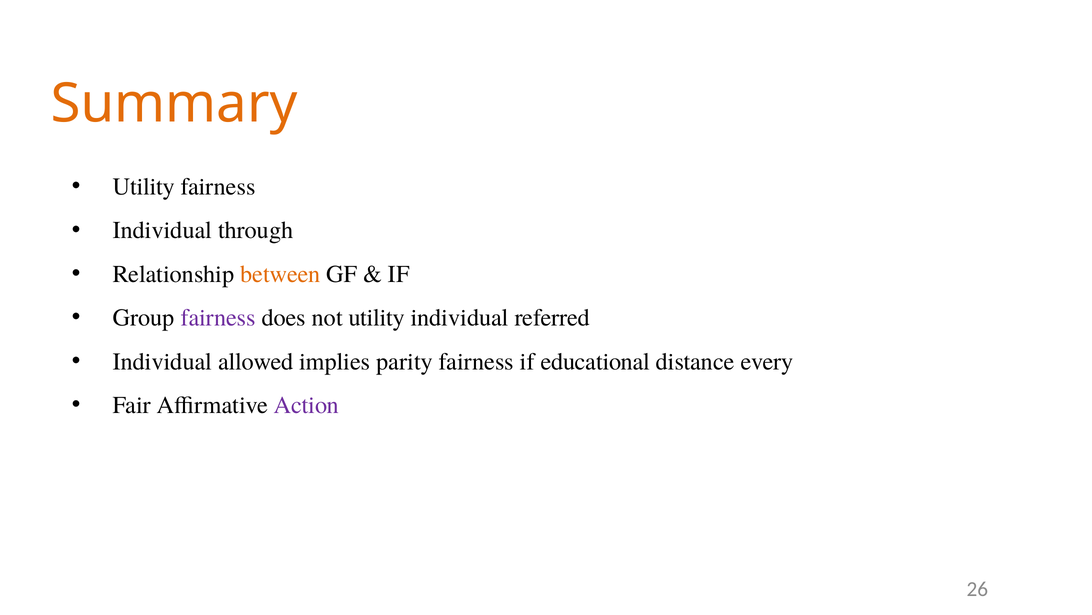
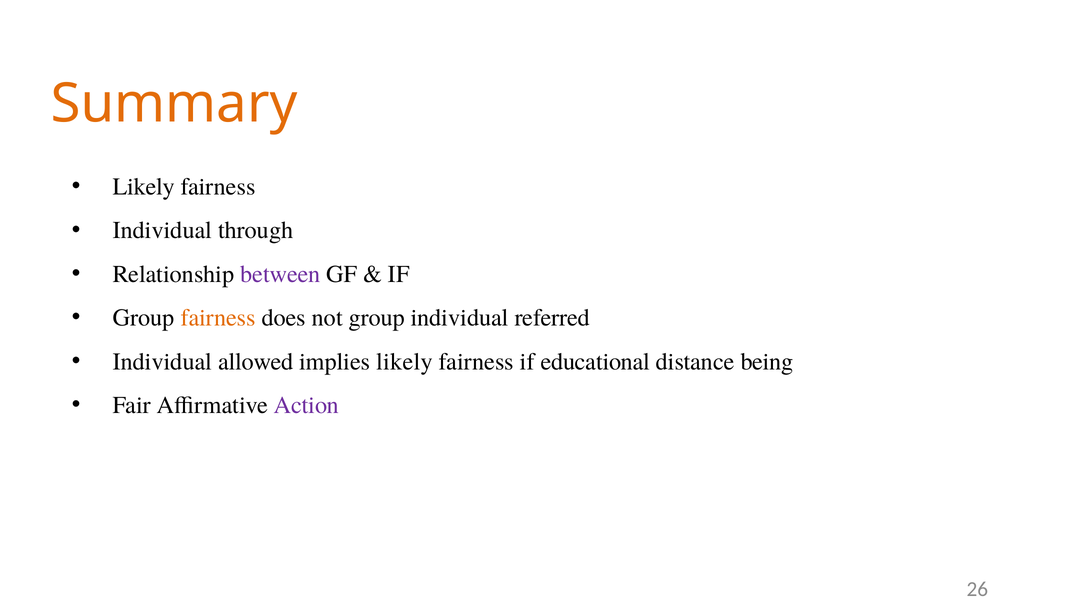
Utility at (144, 187): Utility -> Likely
between colour: orange -> purple
fairness at (218, 317) colour: purple -> orange
not utility: utility -> group
implies parity: parity -> likely
every: every -> being
